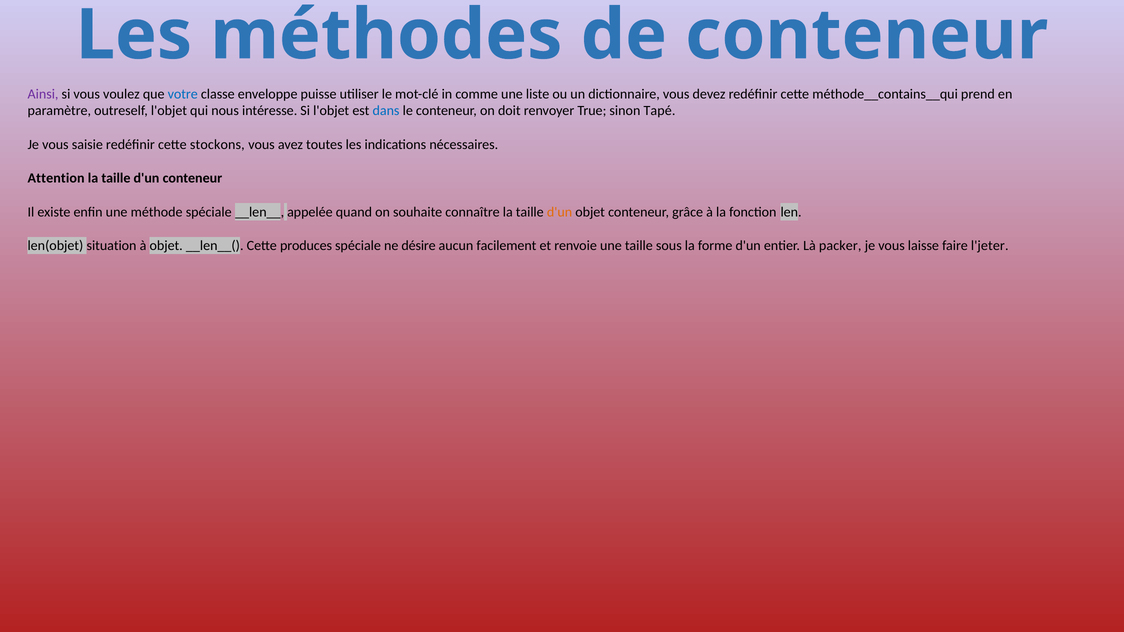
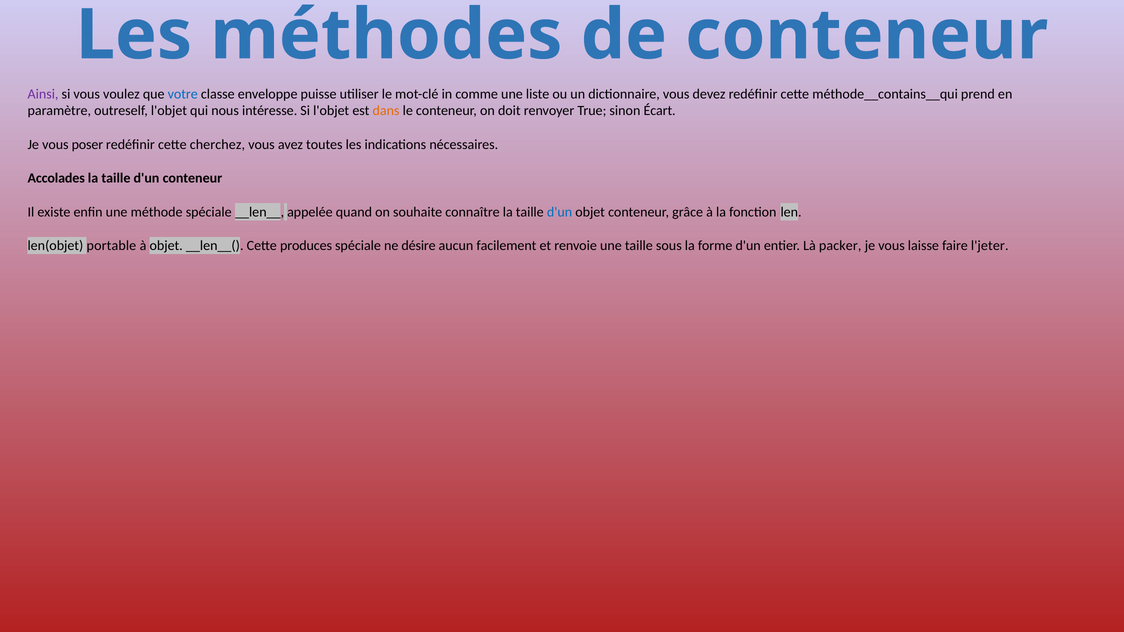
dans colour: blue -> orange
Tapé: Tapé -> Écart
saisie: saisie -> poser
stockons: stockons -> cherchez
Attention: Attention -> Accolades
d'un at (560, 212) colour: orange -> blue
situation: situation -> portable
